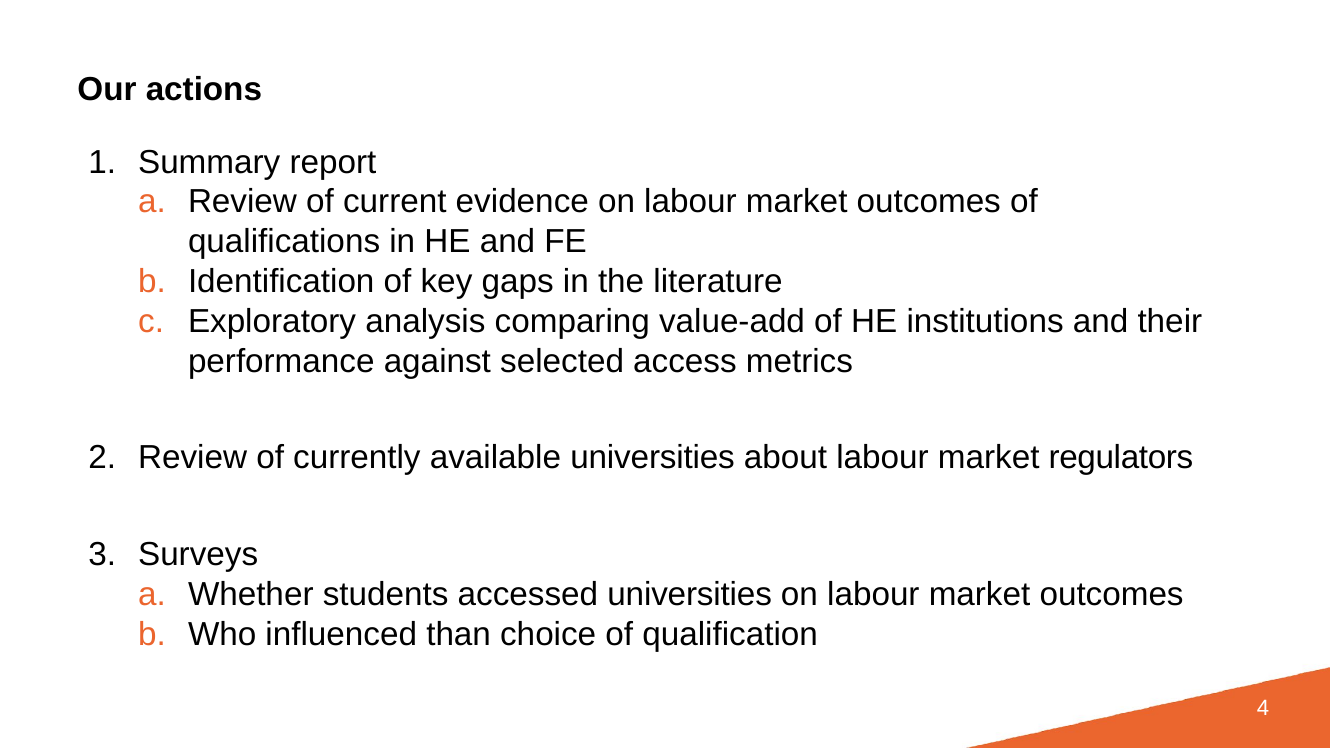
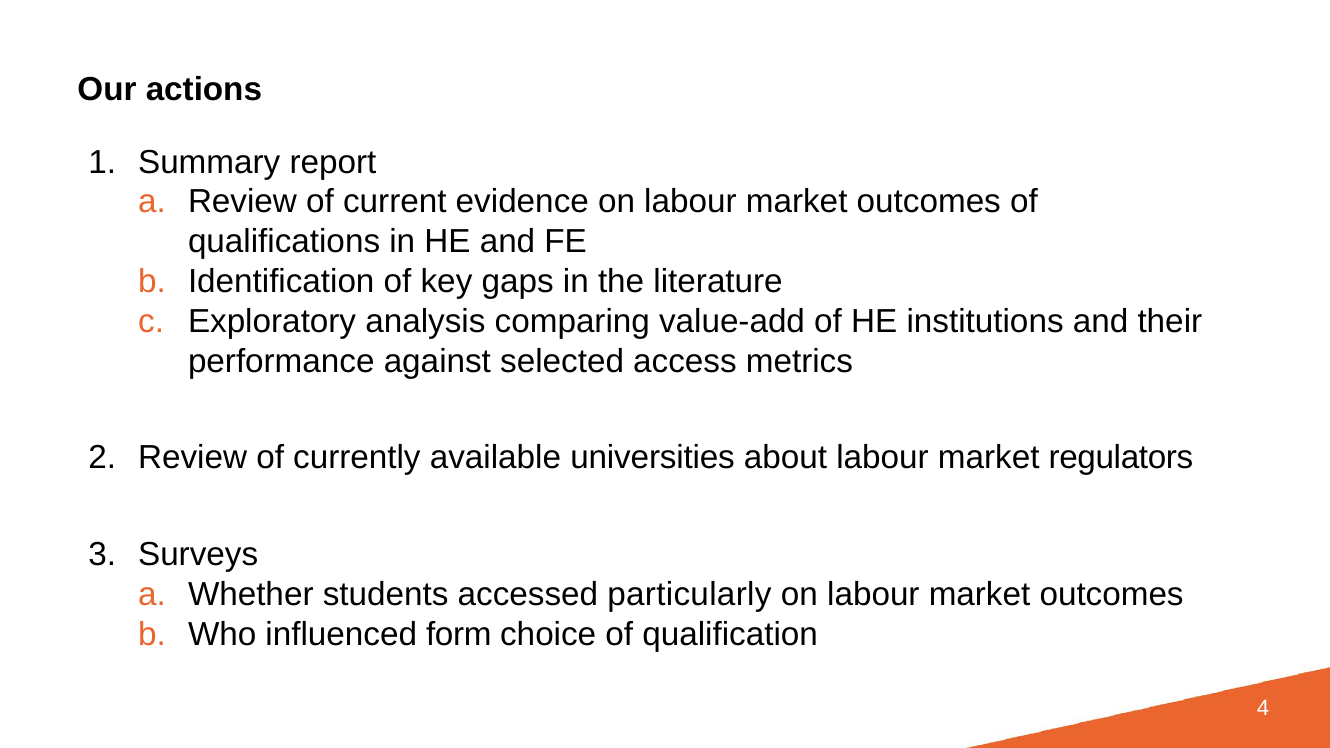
accessed universities: universities -> particularly
than: than -> form
